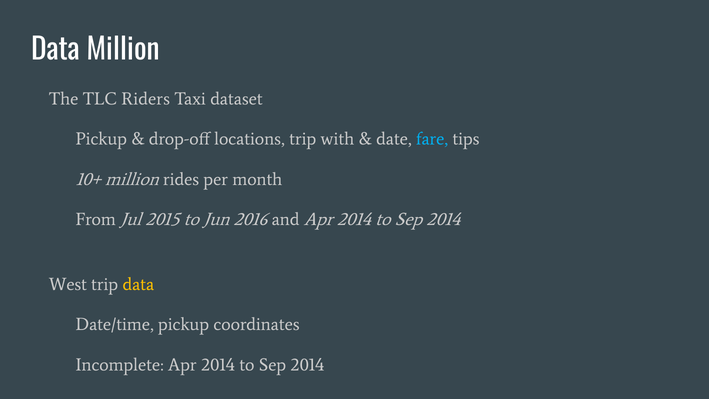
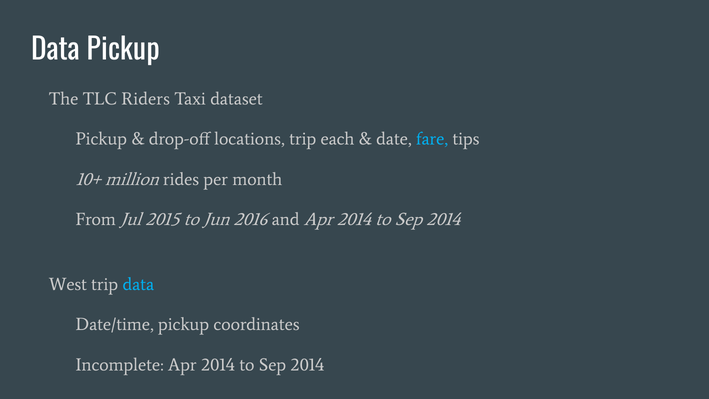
Data Million: Million -> Pickup
trip with: with -> each
data at (138, 284) colour: yellow -> light blue
